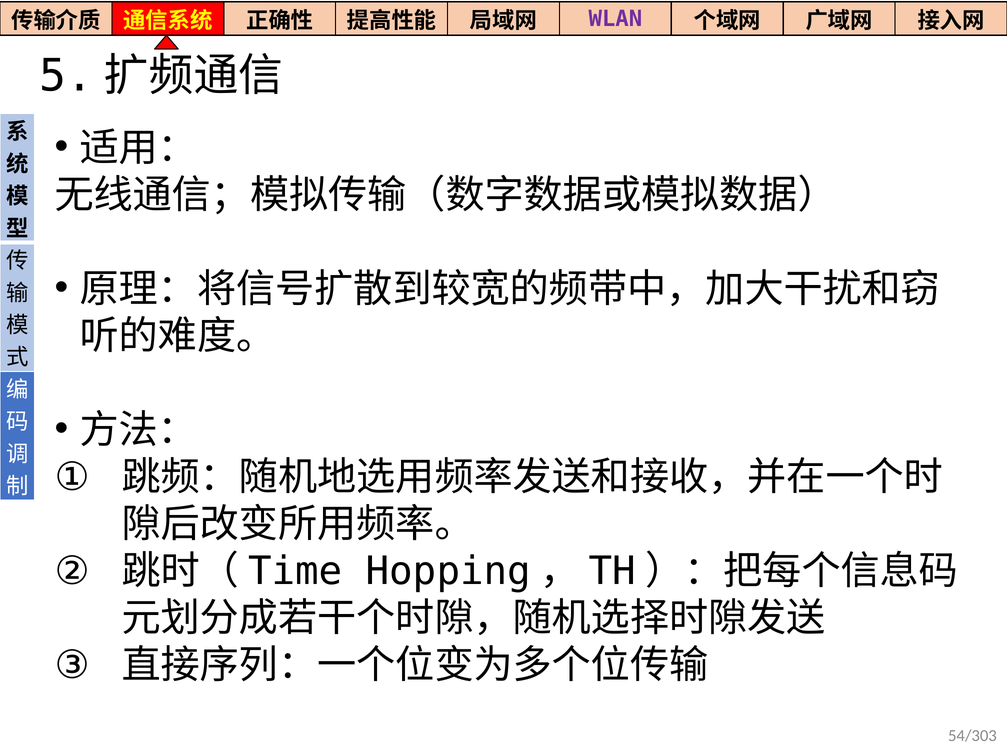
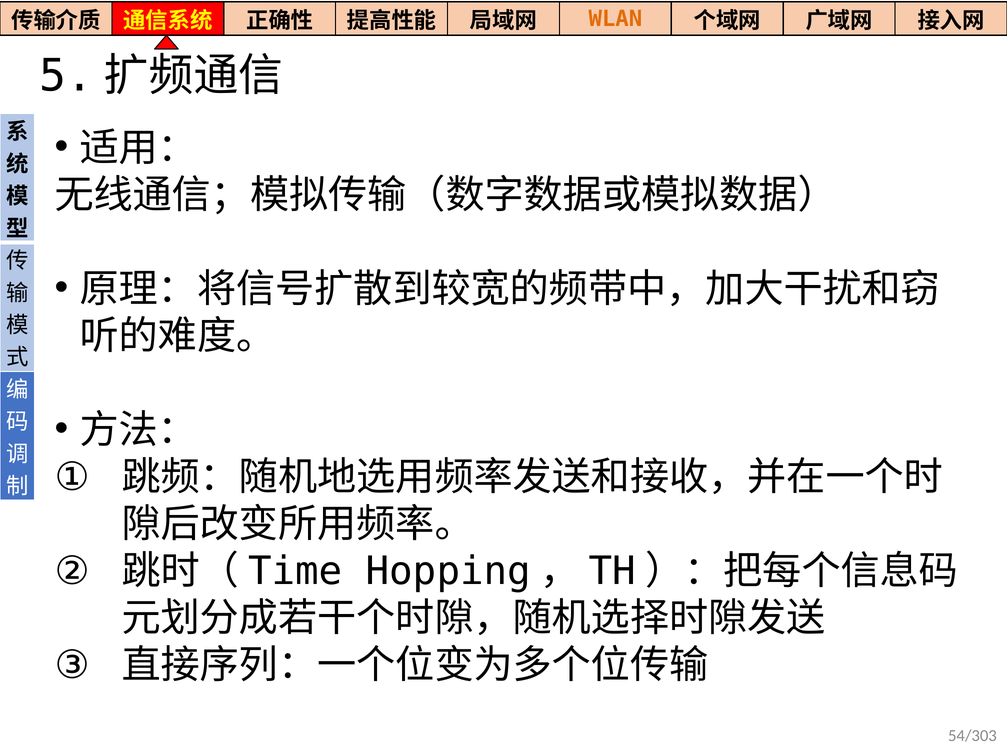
WLAN colour: purple -> orange
